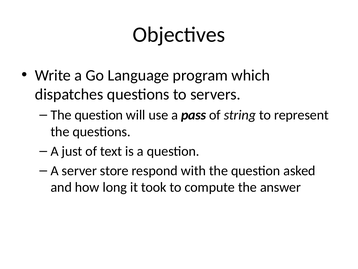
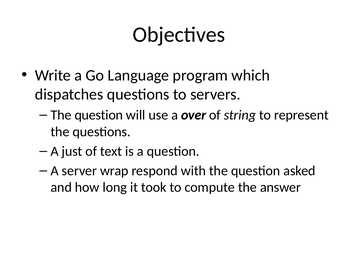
pass: pass -> over
store: store -> wrap
